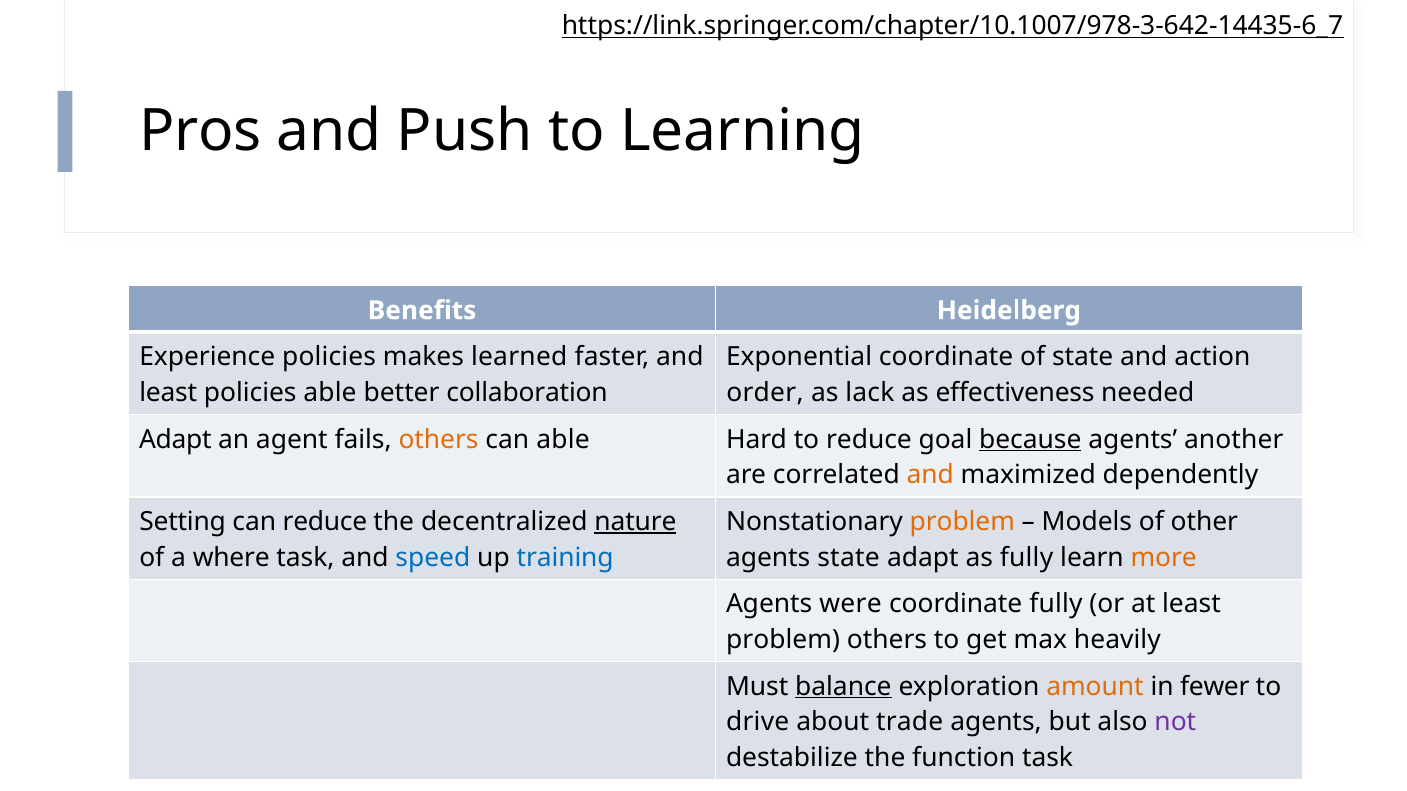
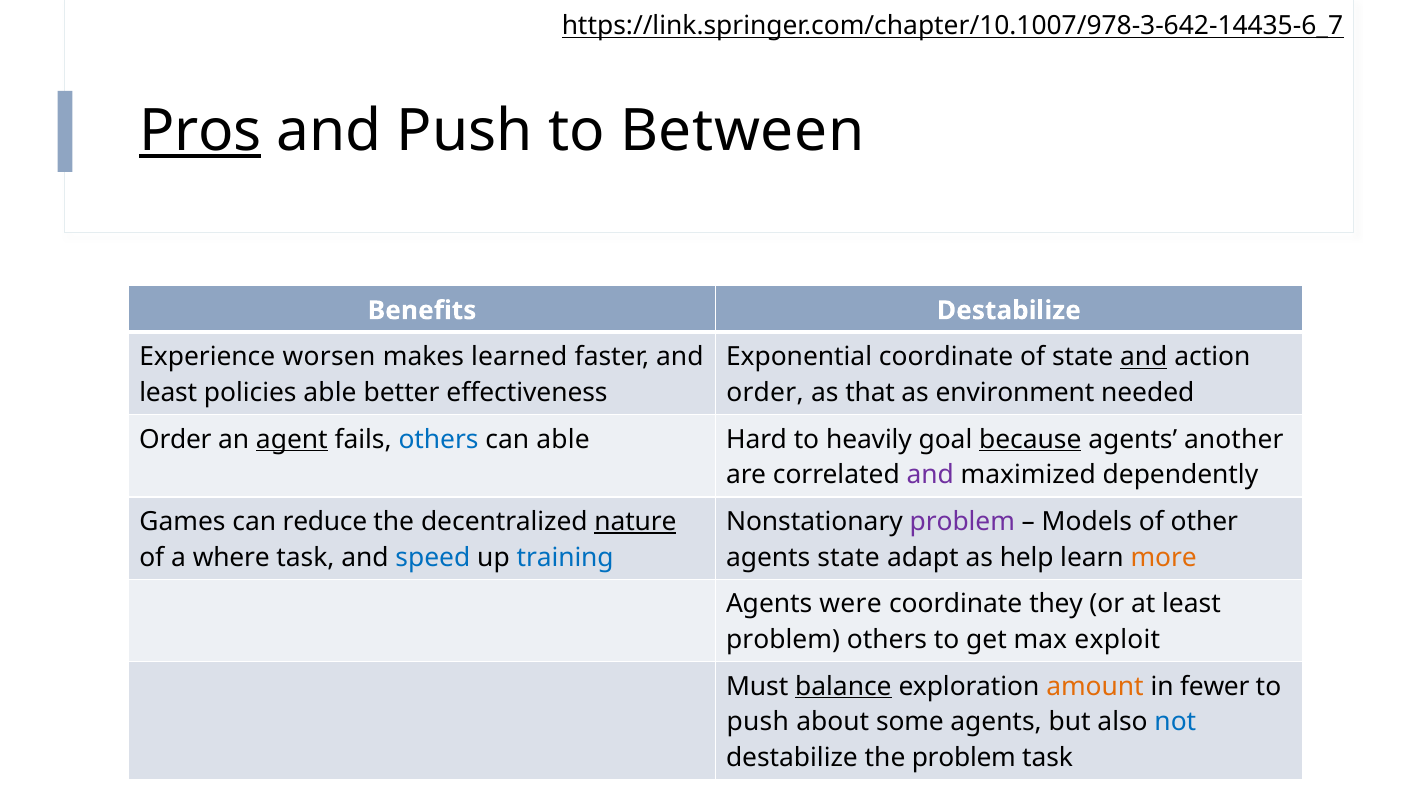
Pros underline: none -> present
Learning: Learning -> Between
Benefits Heidelberg: Heidelberg -> Destabilize
Experience policies: policies -> worsen
and at (1144, 357) underline: none -> present
collaboration: collaboration -> effectiveness
lack: lack -> that
effectiveness: effectiveness -> environment
Adapt at (175, 440): Adapt -> Order
agent underline: none -> present
others at (439, 440) colour: orange -> blue
to reduce: reduce -> heavily
and at (930, 475) colour: orange -> purple
Setting: Setting -> Games
problem at (962, 522) colour: orange -> purple
as fully: fully -> help
coordinate fully: fully -> they
heavily: heavily -> exploit
drive at (758, 723): drive -> push
trade: trade -> some
not colour: purple -> blue
the function: function -> problem
